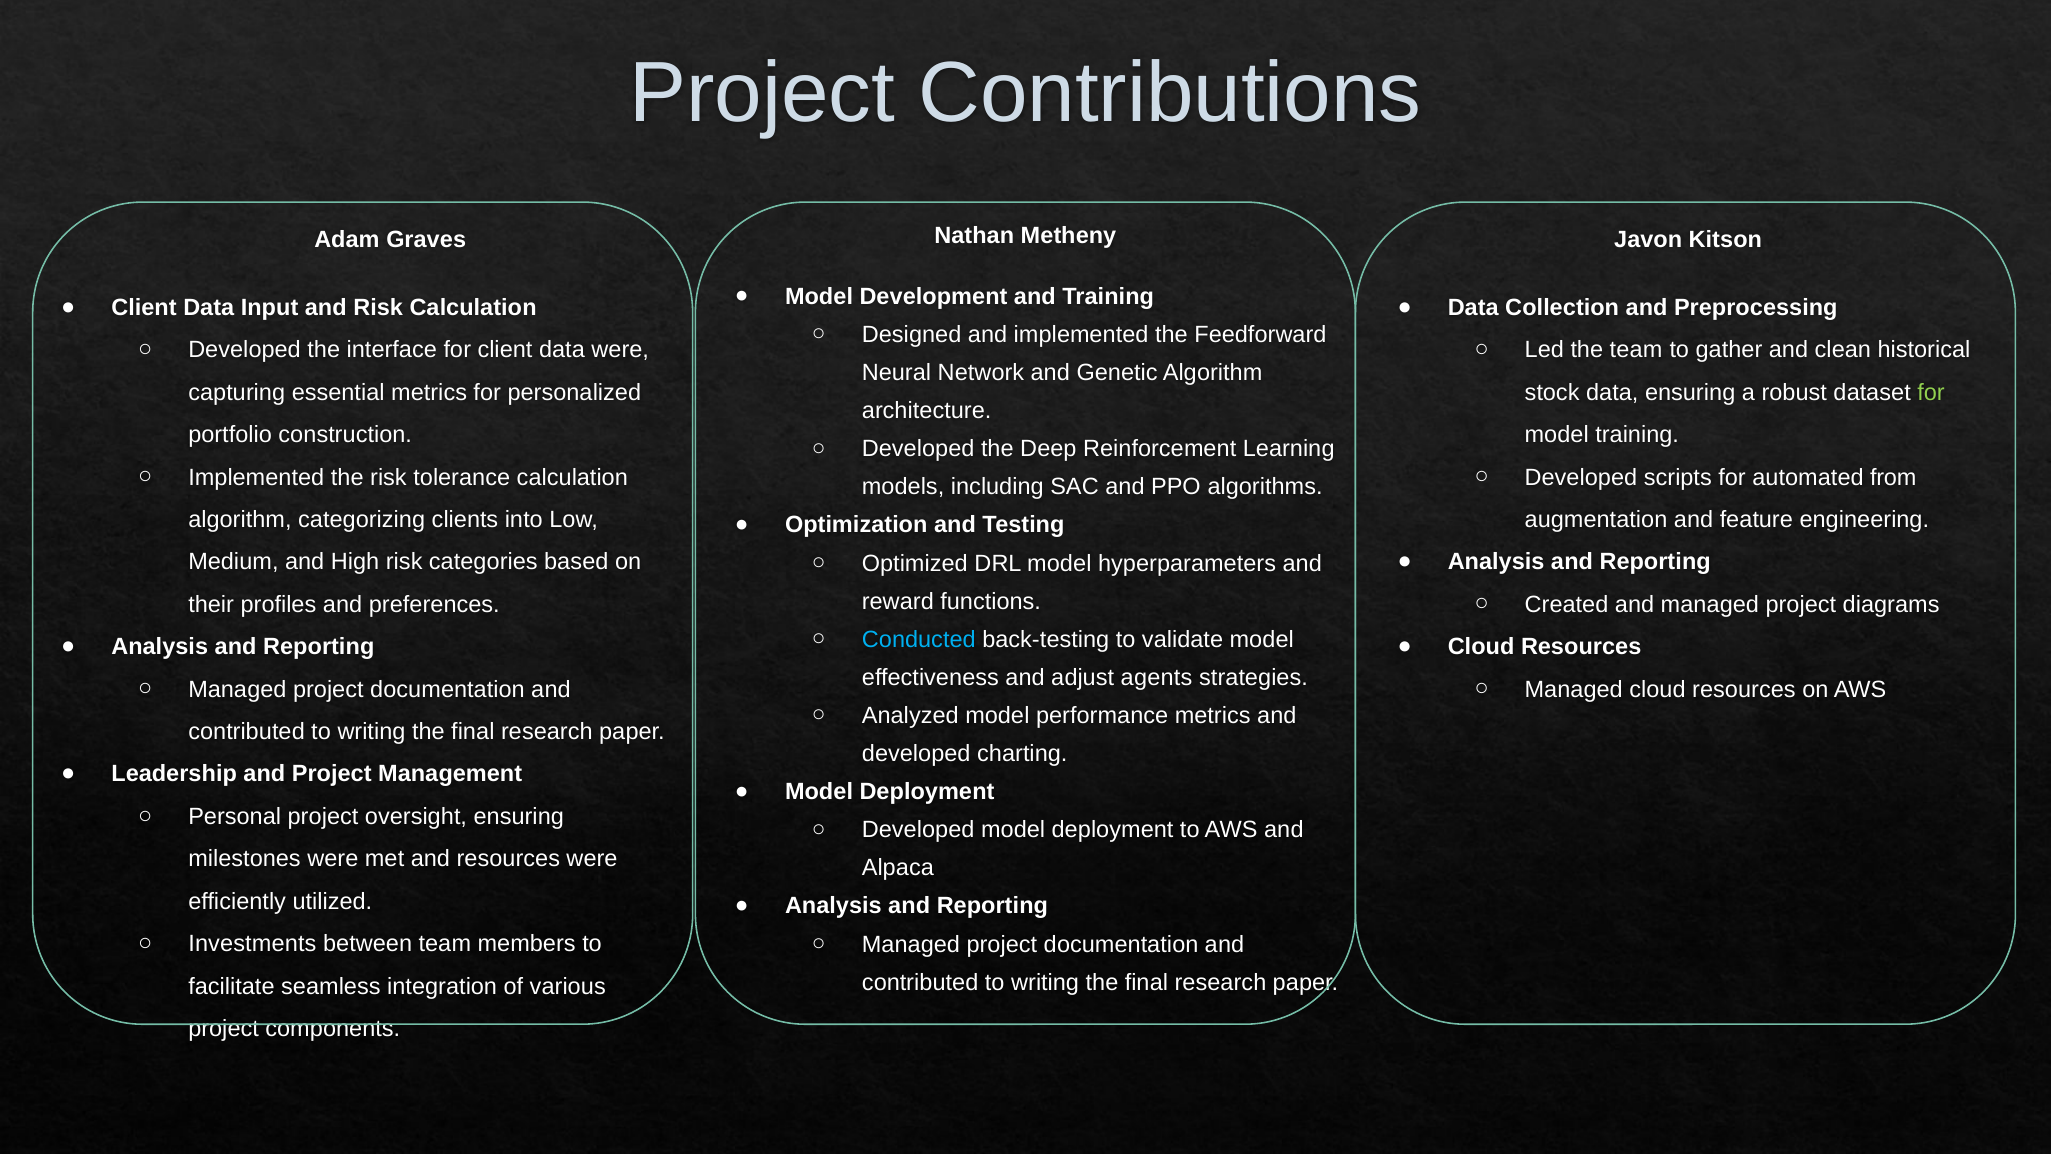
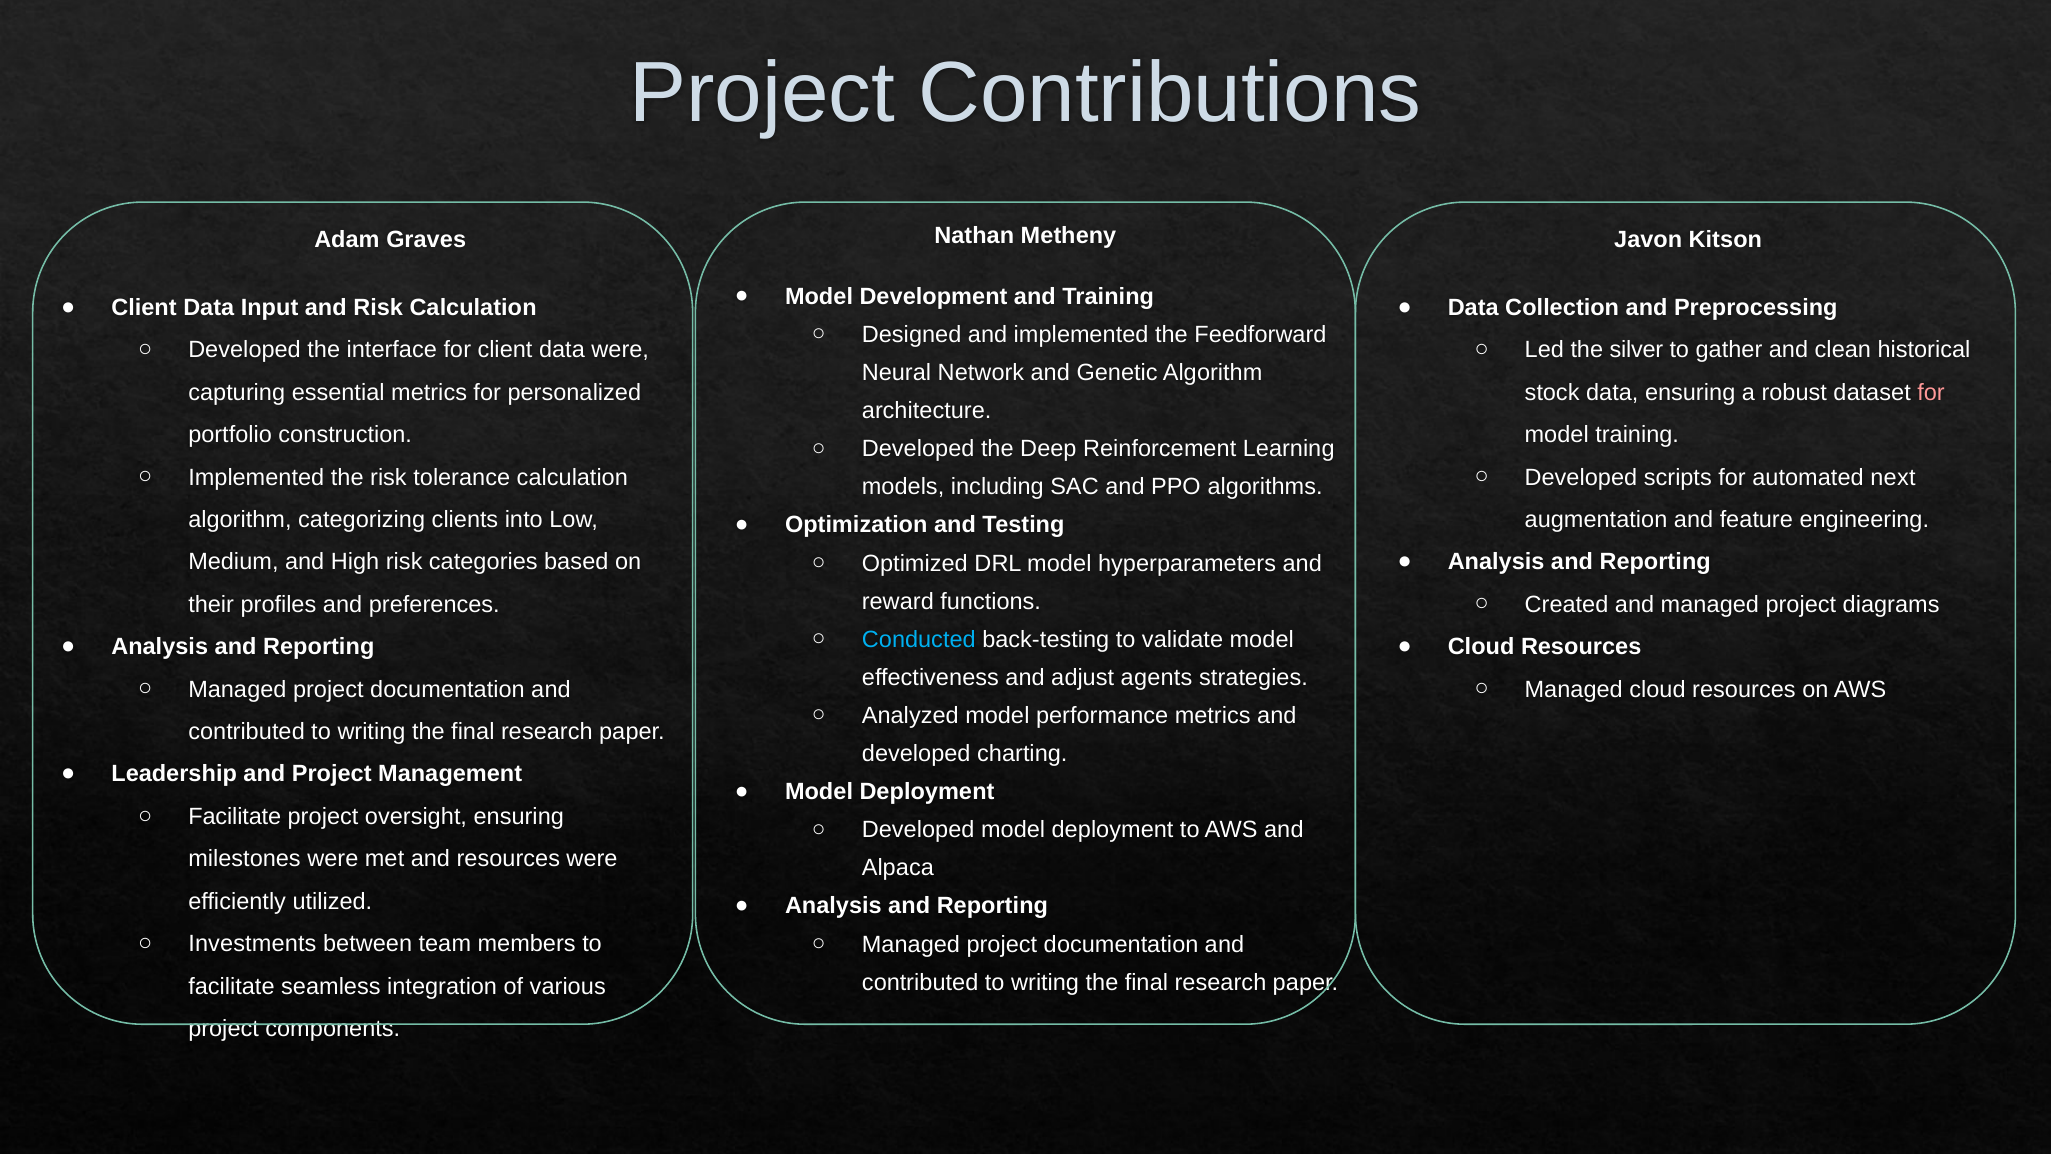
the team: team -> silver
for at (1931, 392) colour: light green -> pink
from: from -> next
Personal at (235, 816): Personal -> Facilitate
